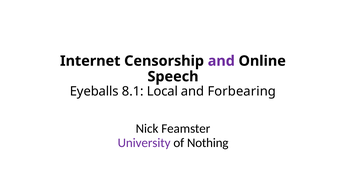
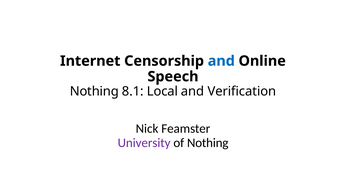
and at (221, 61) colour: purple -> blue
Eyeballs at (94, 91): Eyeballs -> Nothing
Forbearing: Forbearing -> Verification
